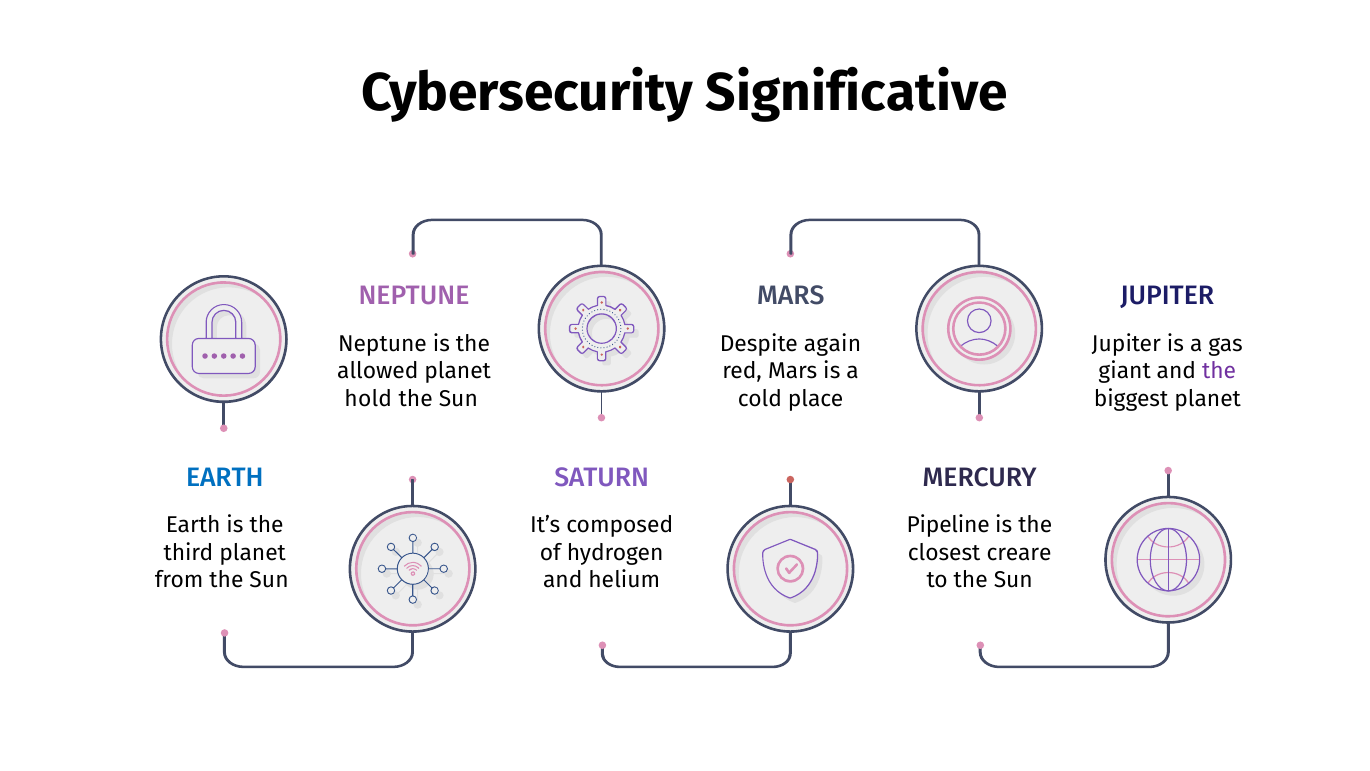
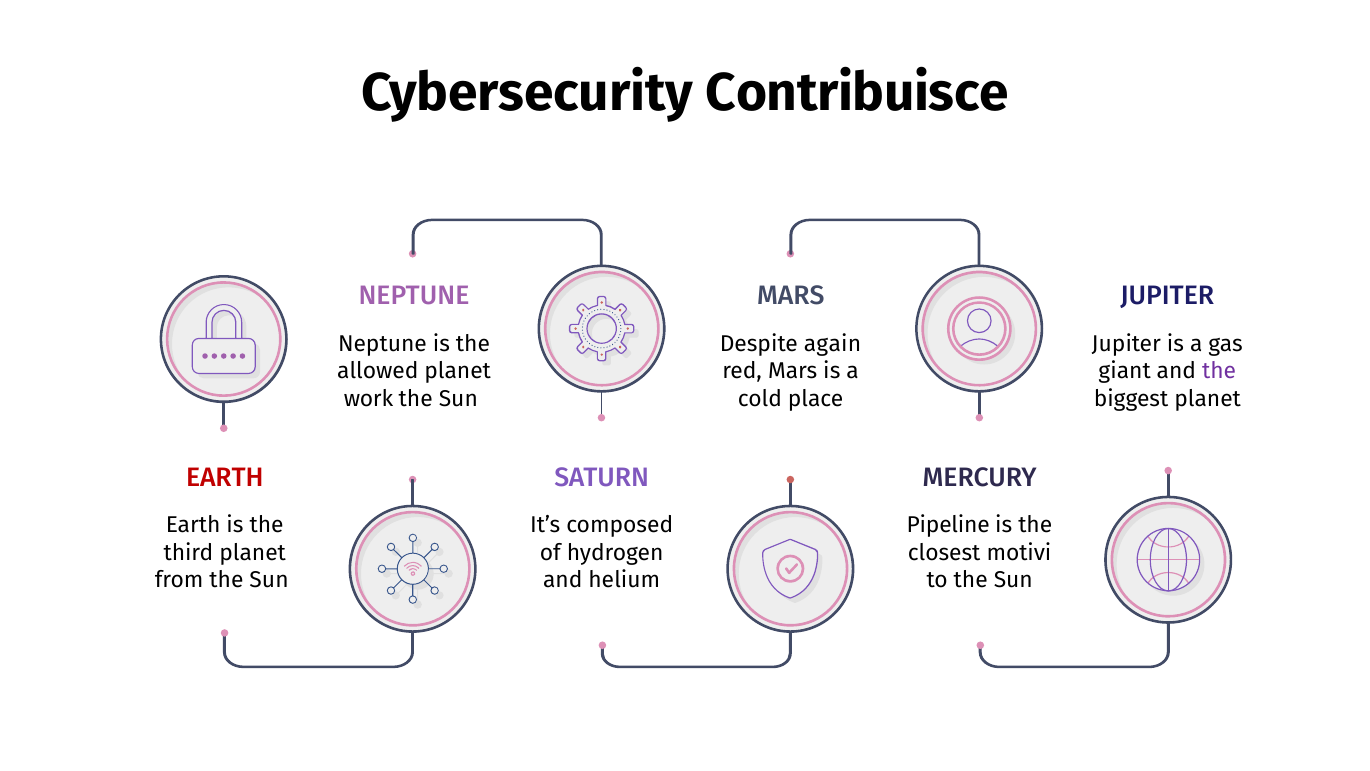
Significative: Significative -> Contribuisce
hold: hold -> work
EARTH at (225, 477) colour: blue -> red
creare: creare -> motivi
